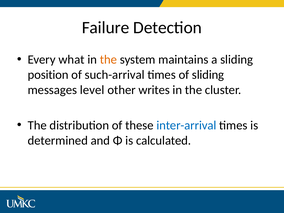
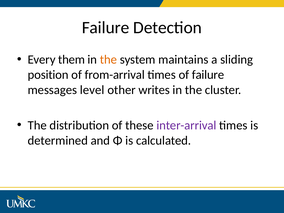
what: what -> them
such-arrival: such-arrival -> from-arrival
of sliding: sliding -> failure
inter-arrival colour: blue -> purple
